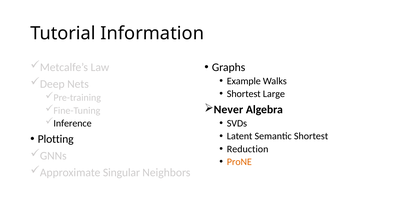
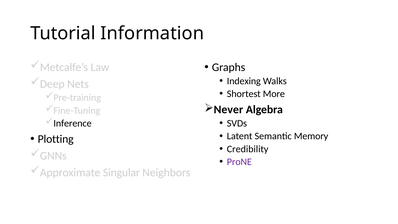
Example: Example -> Indexing
Large: Large -> More
Semantic Shortest: Shortest -> Memory
Reduction: Reduction -> Credibility
ProNE colour: orange -> purple
